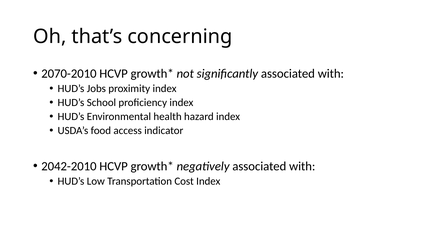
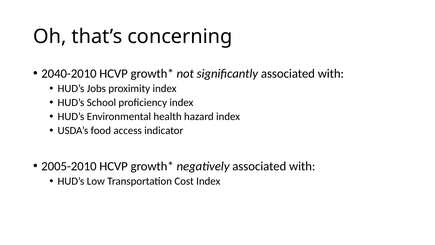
2070-2010: 2070-2010 -> 2040-2010
2042-2010: 2042-2010 -> 2005-2010
